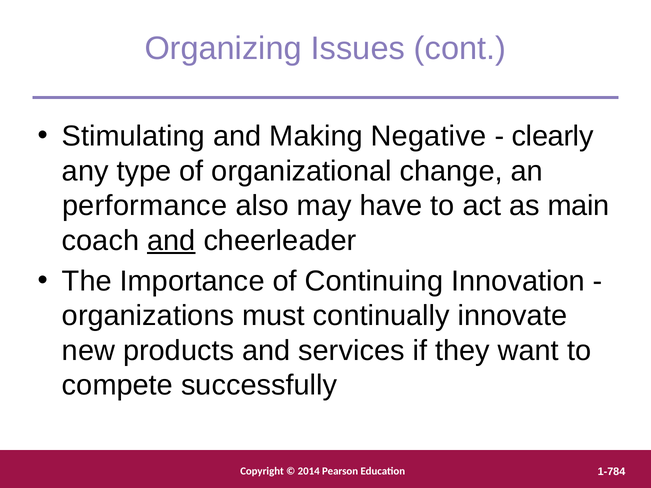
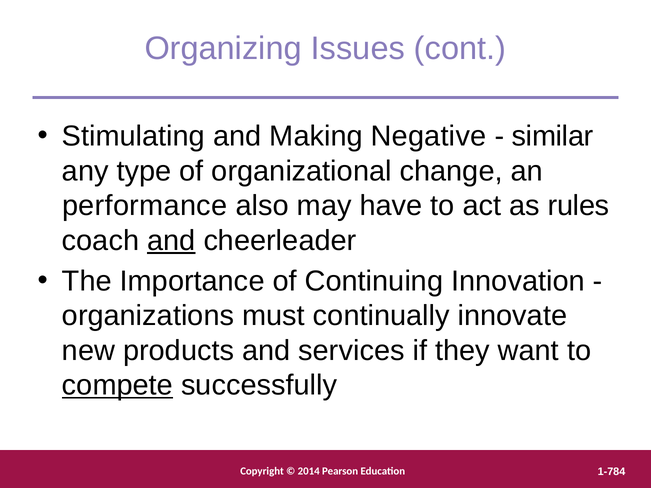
clearly: clearly -> similar
main: main -> rules
compete underline: none -> present
